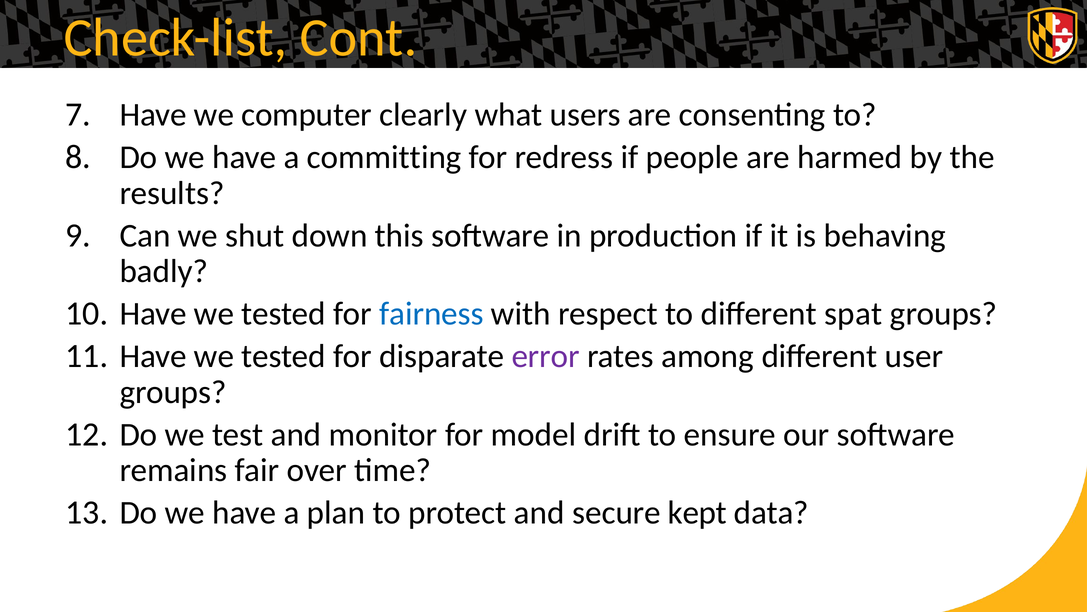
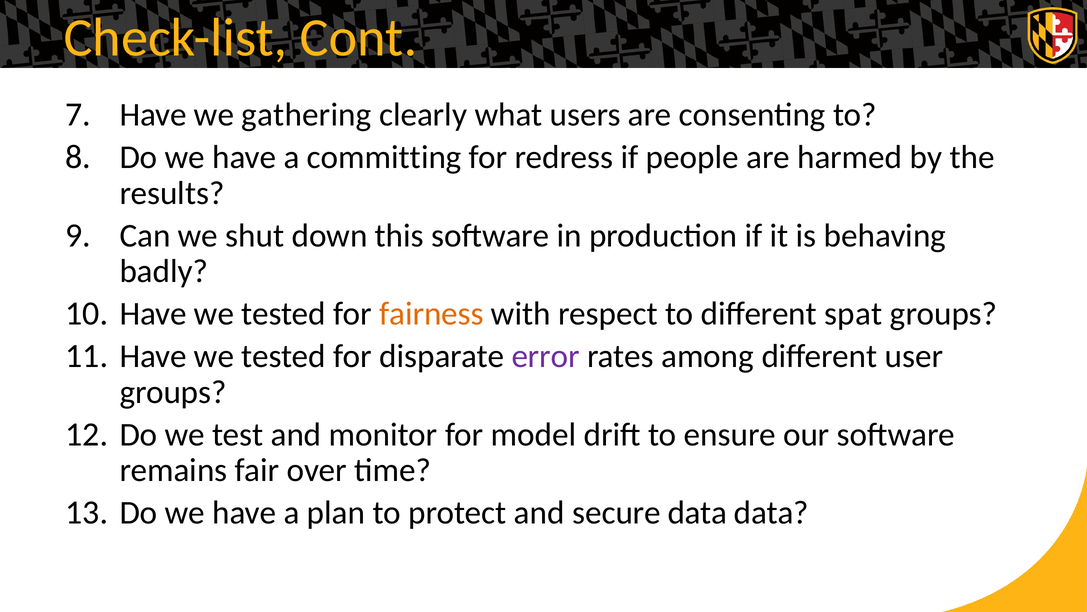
computer: computer -> gathering
fairness colour: blue -> orange
secure kept: kept -> data
